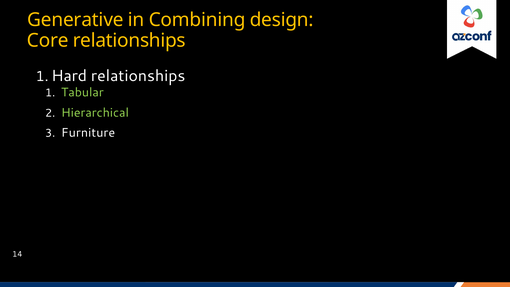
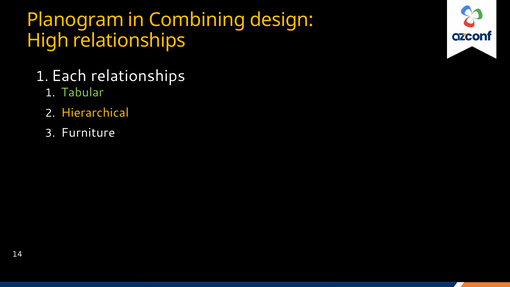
Generative: Generative -> Planogram
Core: Core -> High
Hard: Hard -> Each
Hierarchical colour: light green -> yellow
